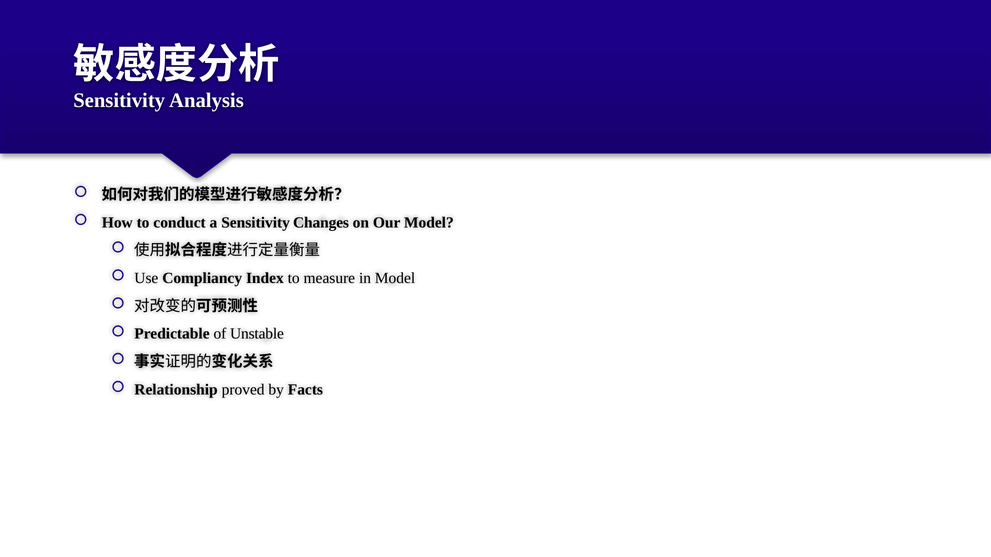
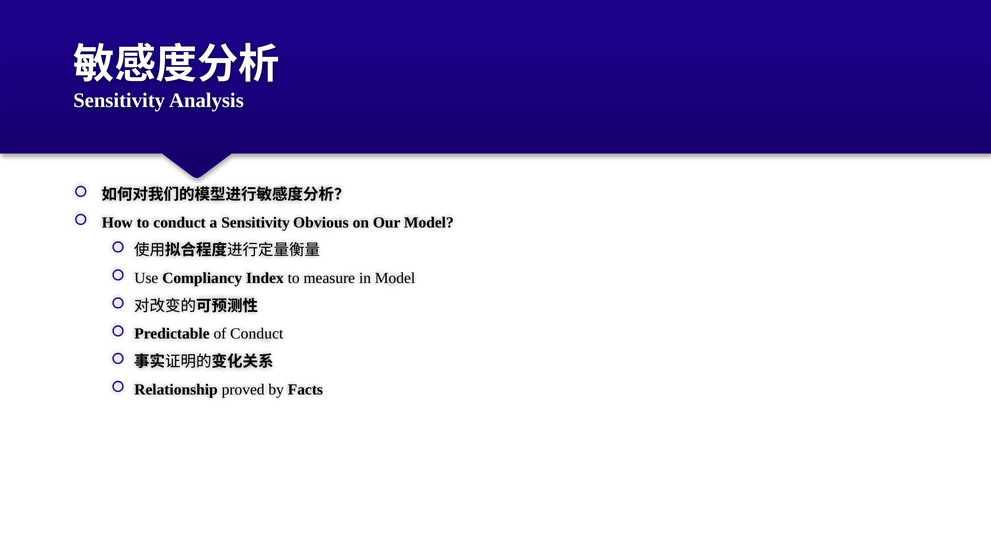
Changes: Changes -> Obvious
of Unstable: Unstable -> Conduct
